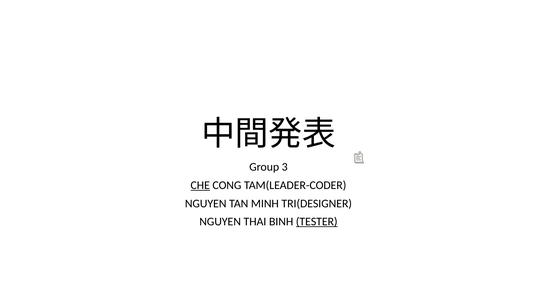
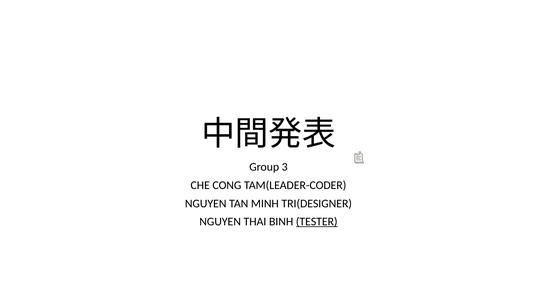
CHE underline: present -> none
